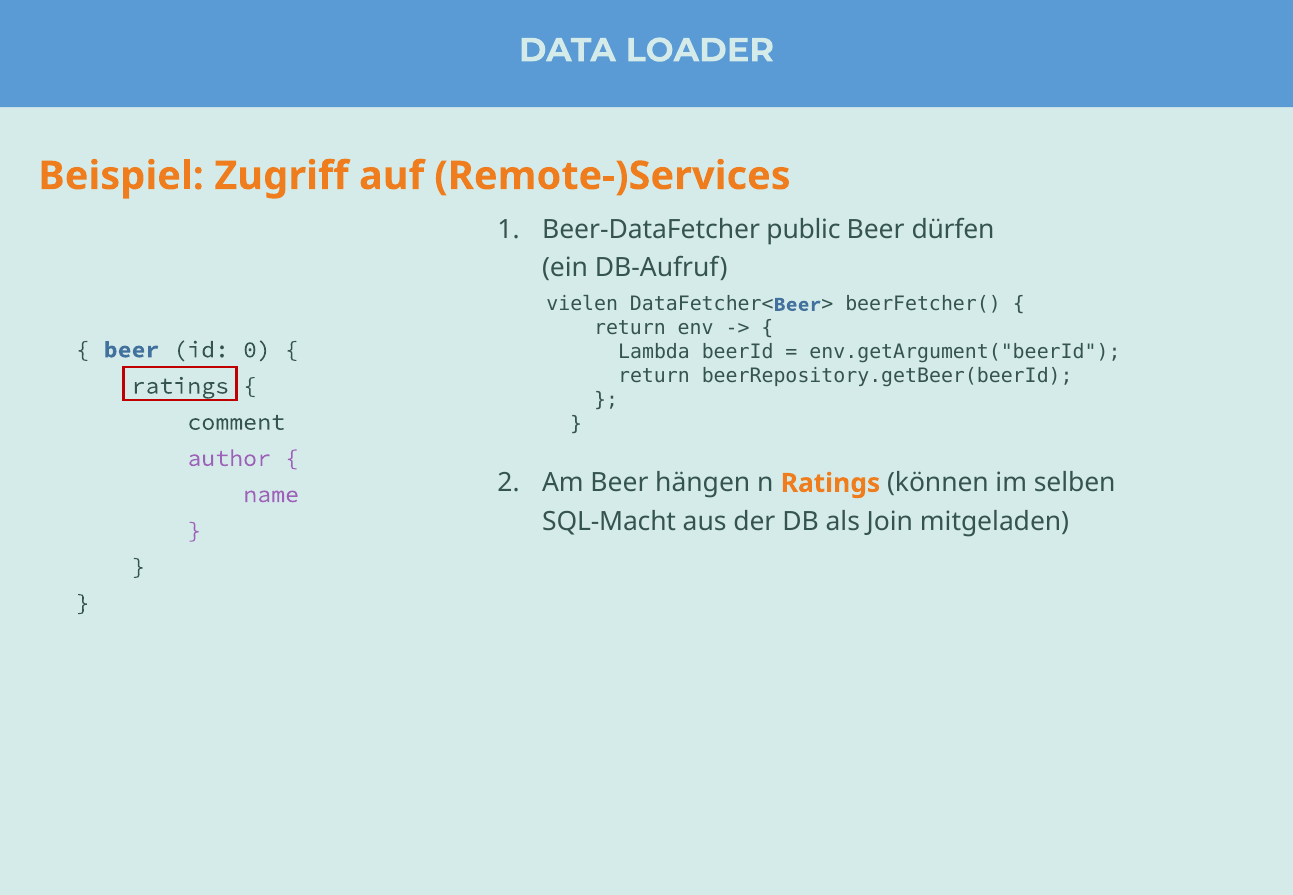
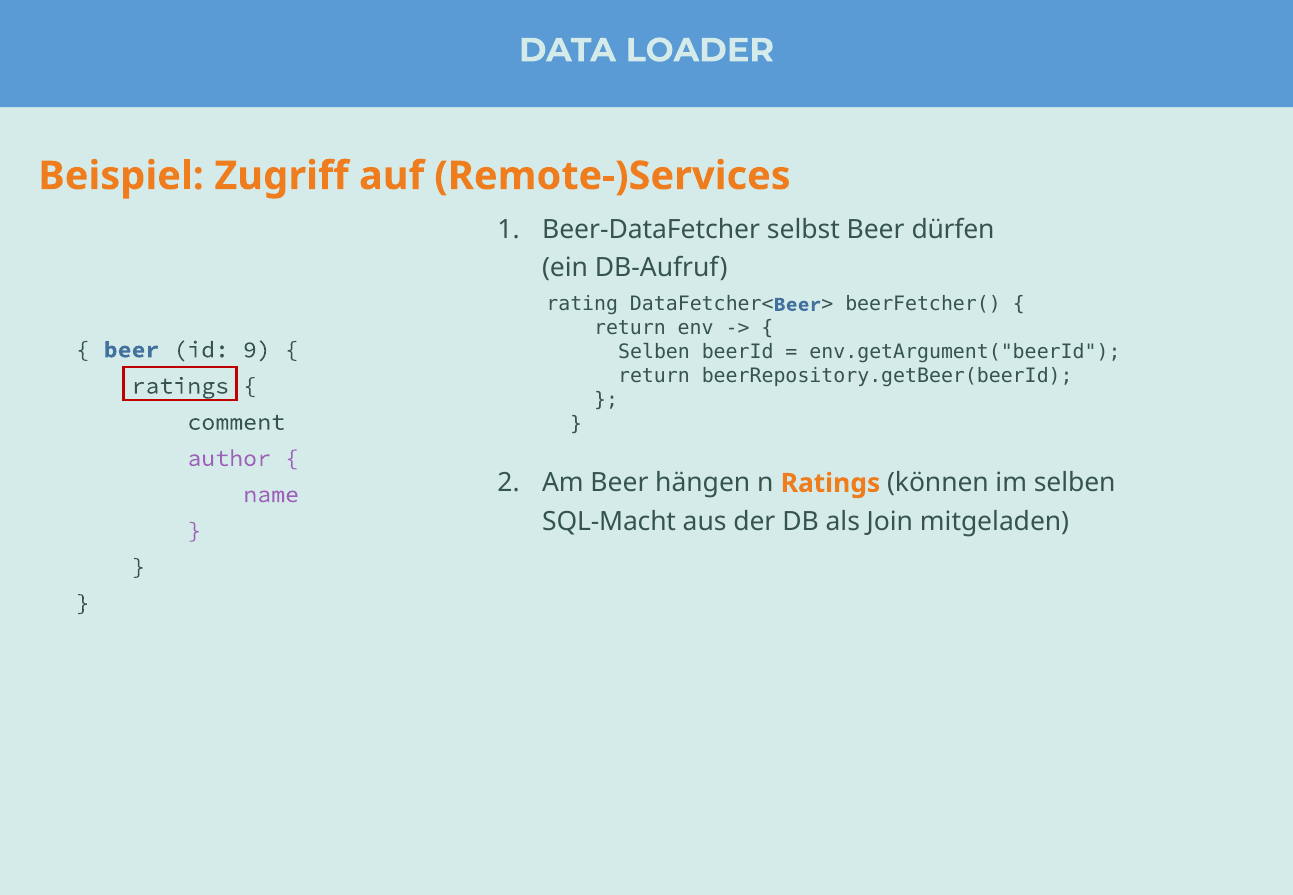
public: public -> selbst
vielen: vielen -> rating
Lambda at (654, 352): Lambda -> Selben
0: 0 -> 9
